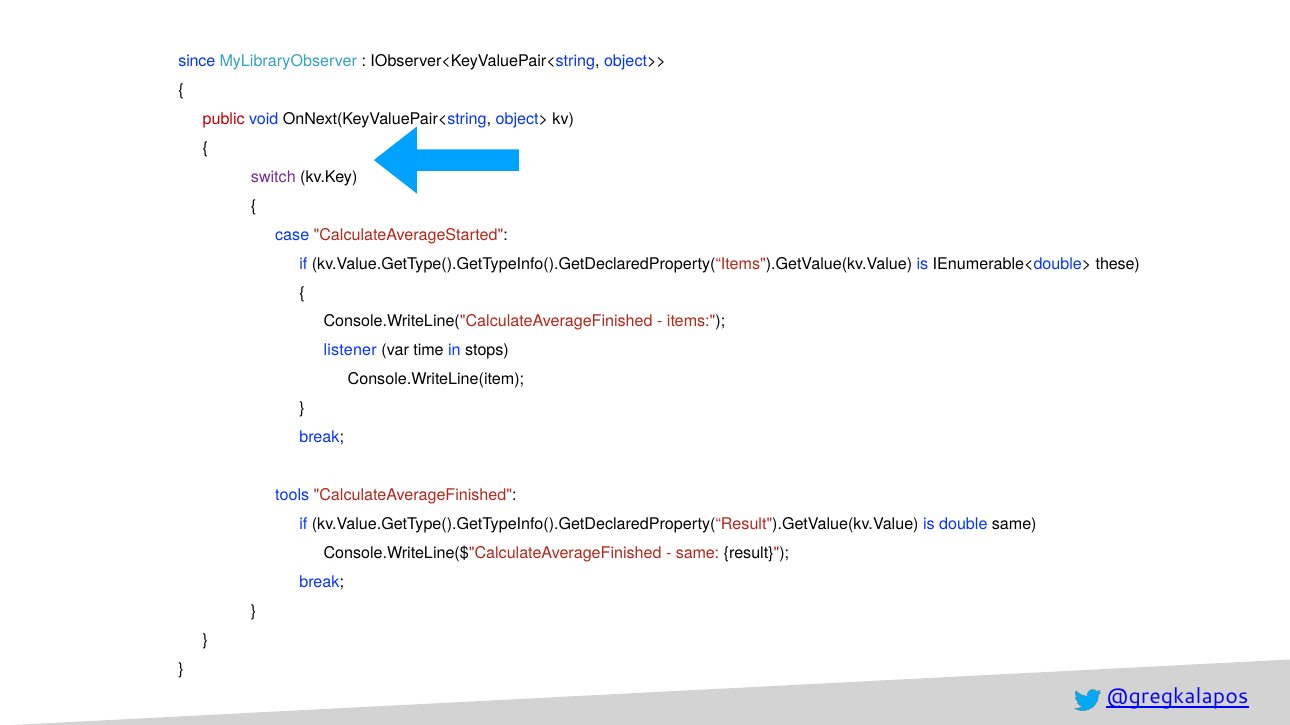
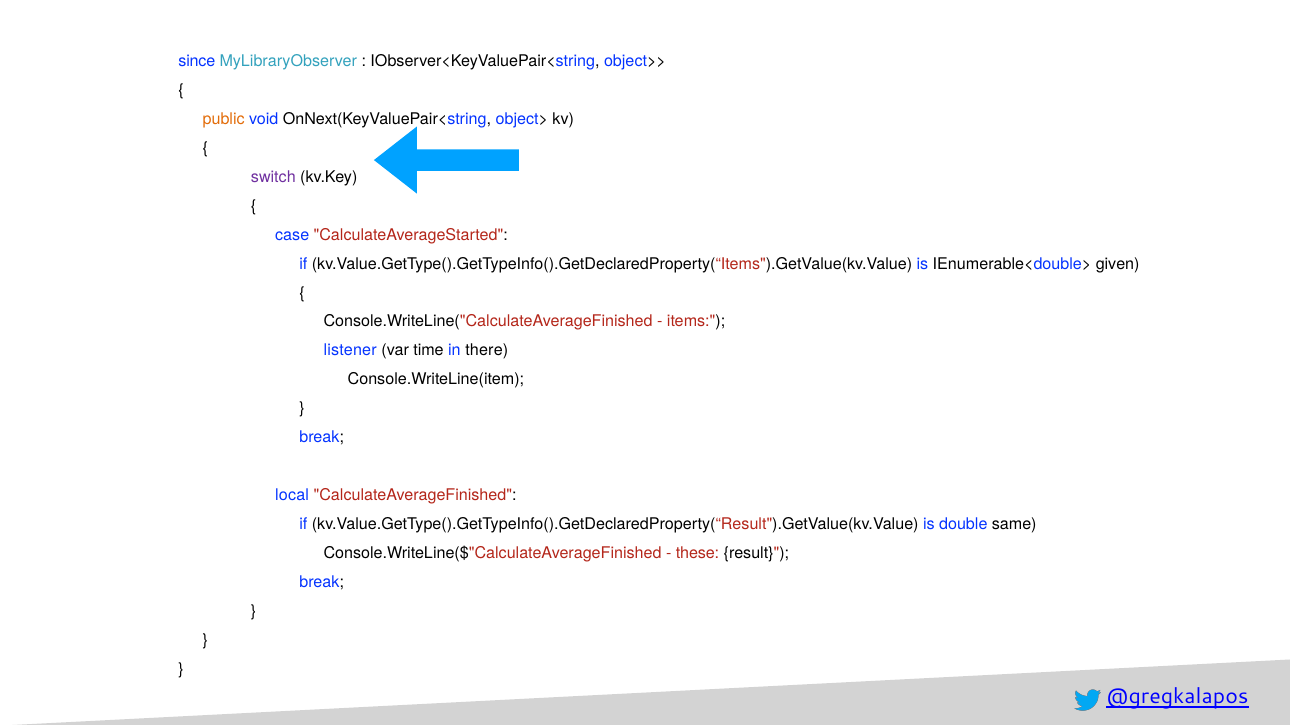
public colour: red -> orange
these: these -> given
stops: stops -> there
tools: tools -> local
same at (698, 554): same -> these
